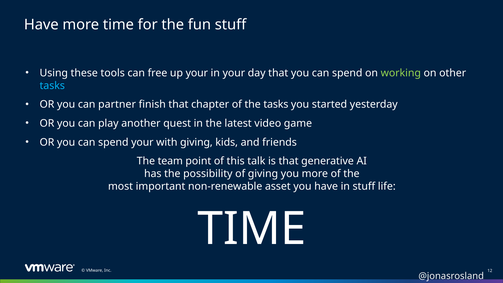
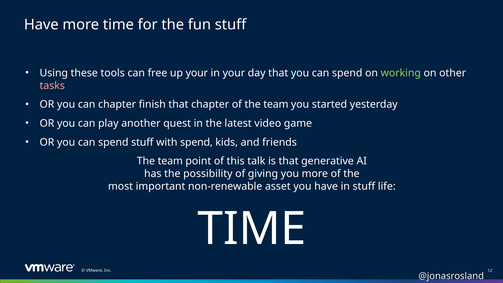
tasks at (52, 86) colour: light blue -> pink
can partner: partner -> chapter
of the tasks: tasks -> team
spend your: your -> stuff
with giving: giving -> spend
